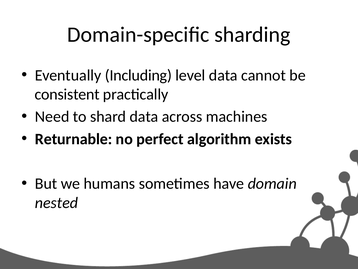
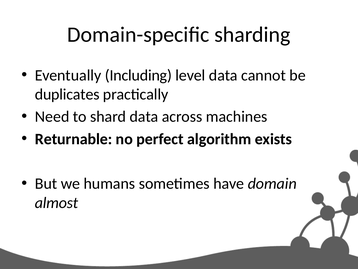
consistent: consistent -> duplicates
nested: nested -> almost
